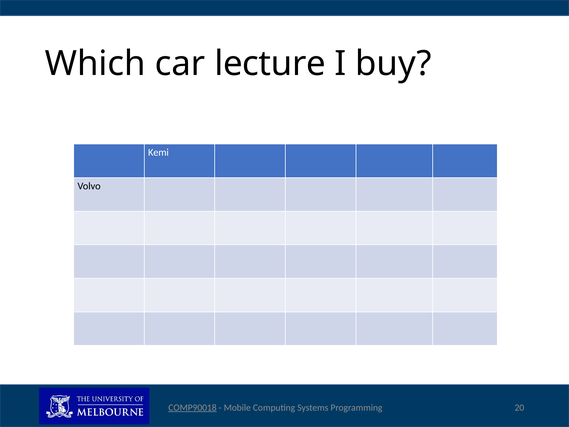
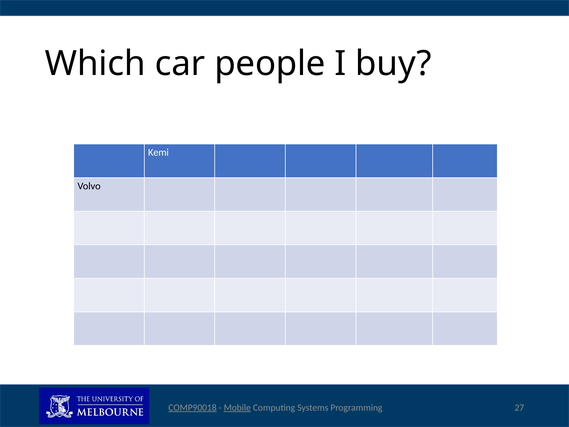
lecture: lecture -> people
Mobile underline: none -> present
20: 20 -> 27
